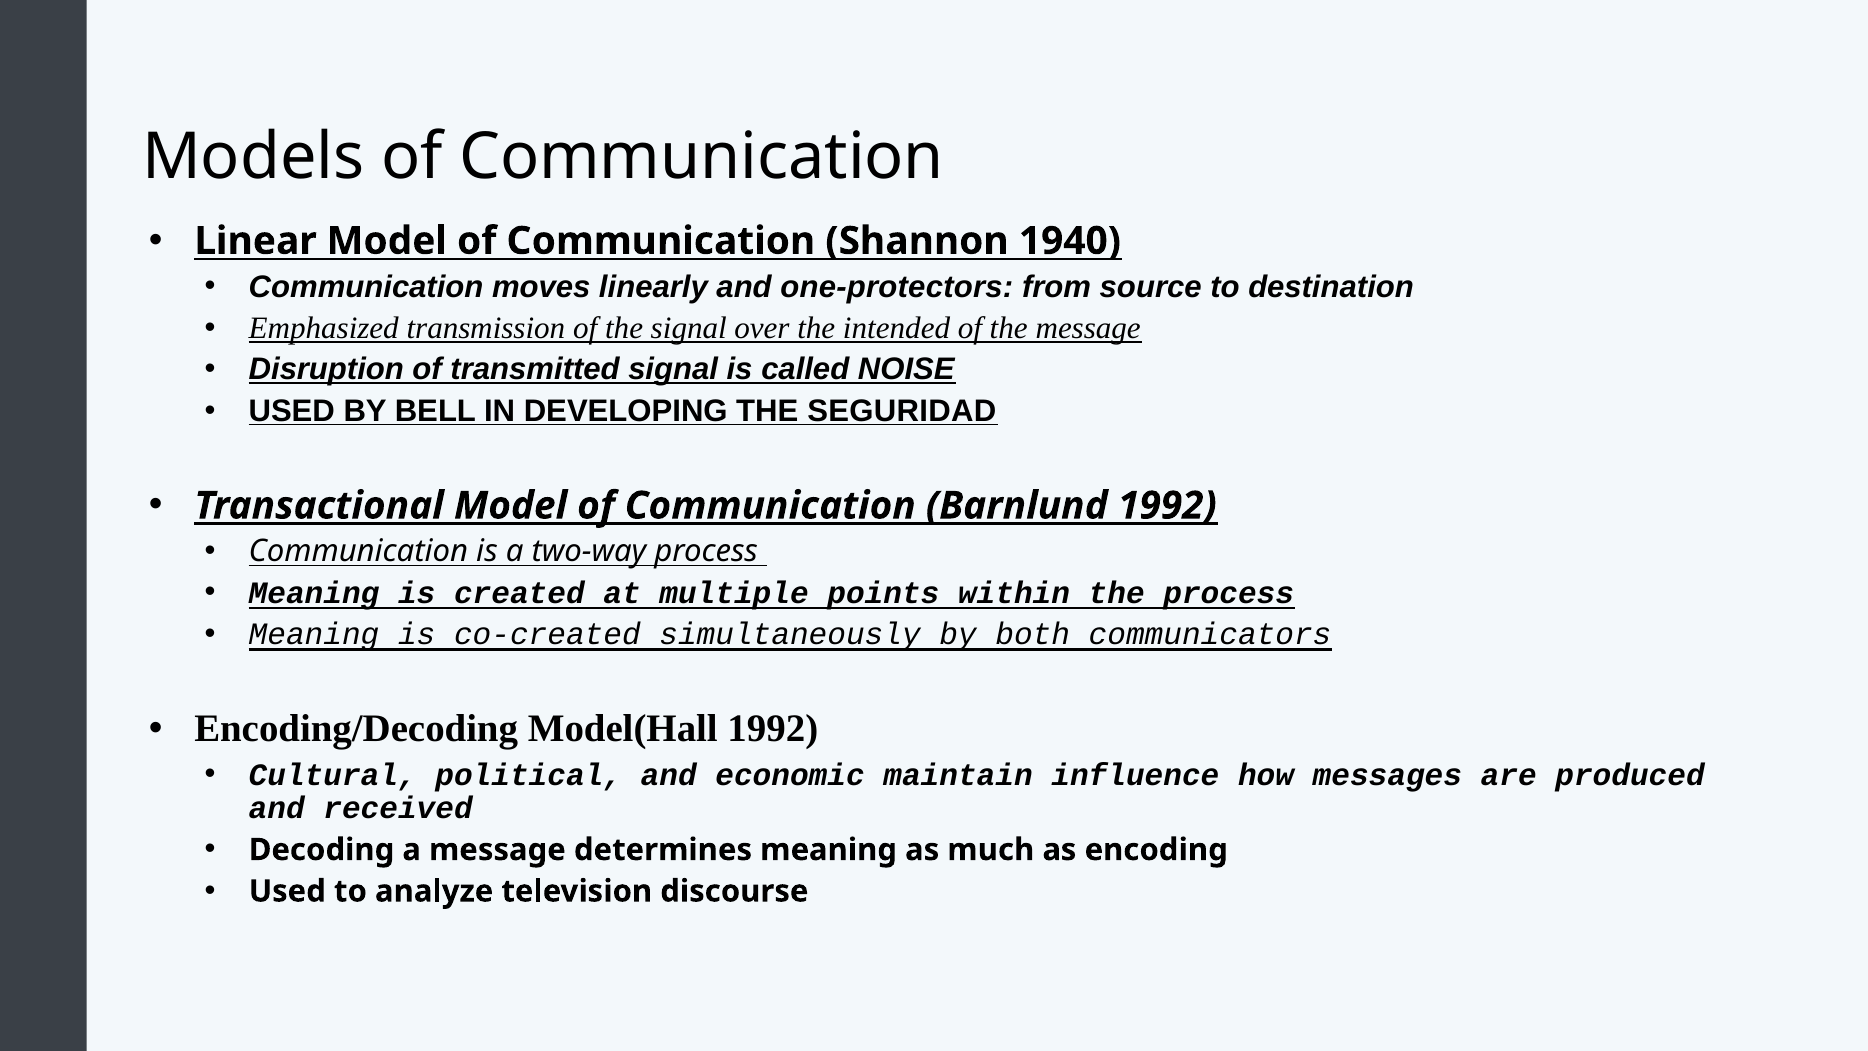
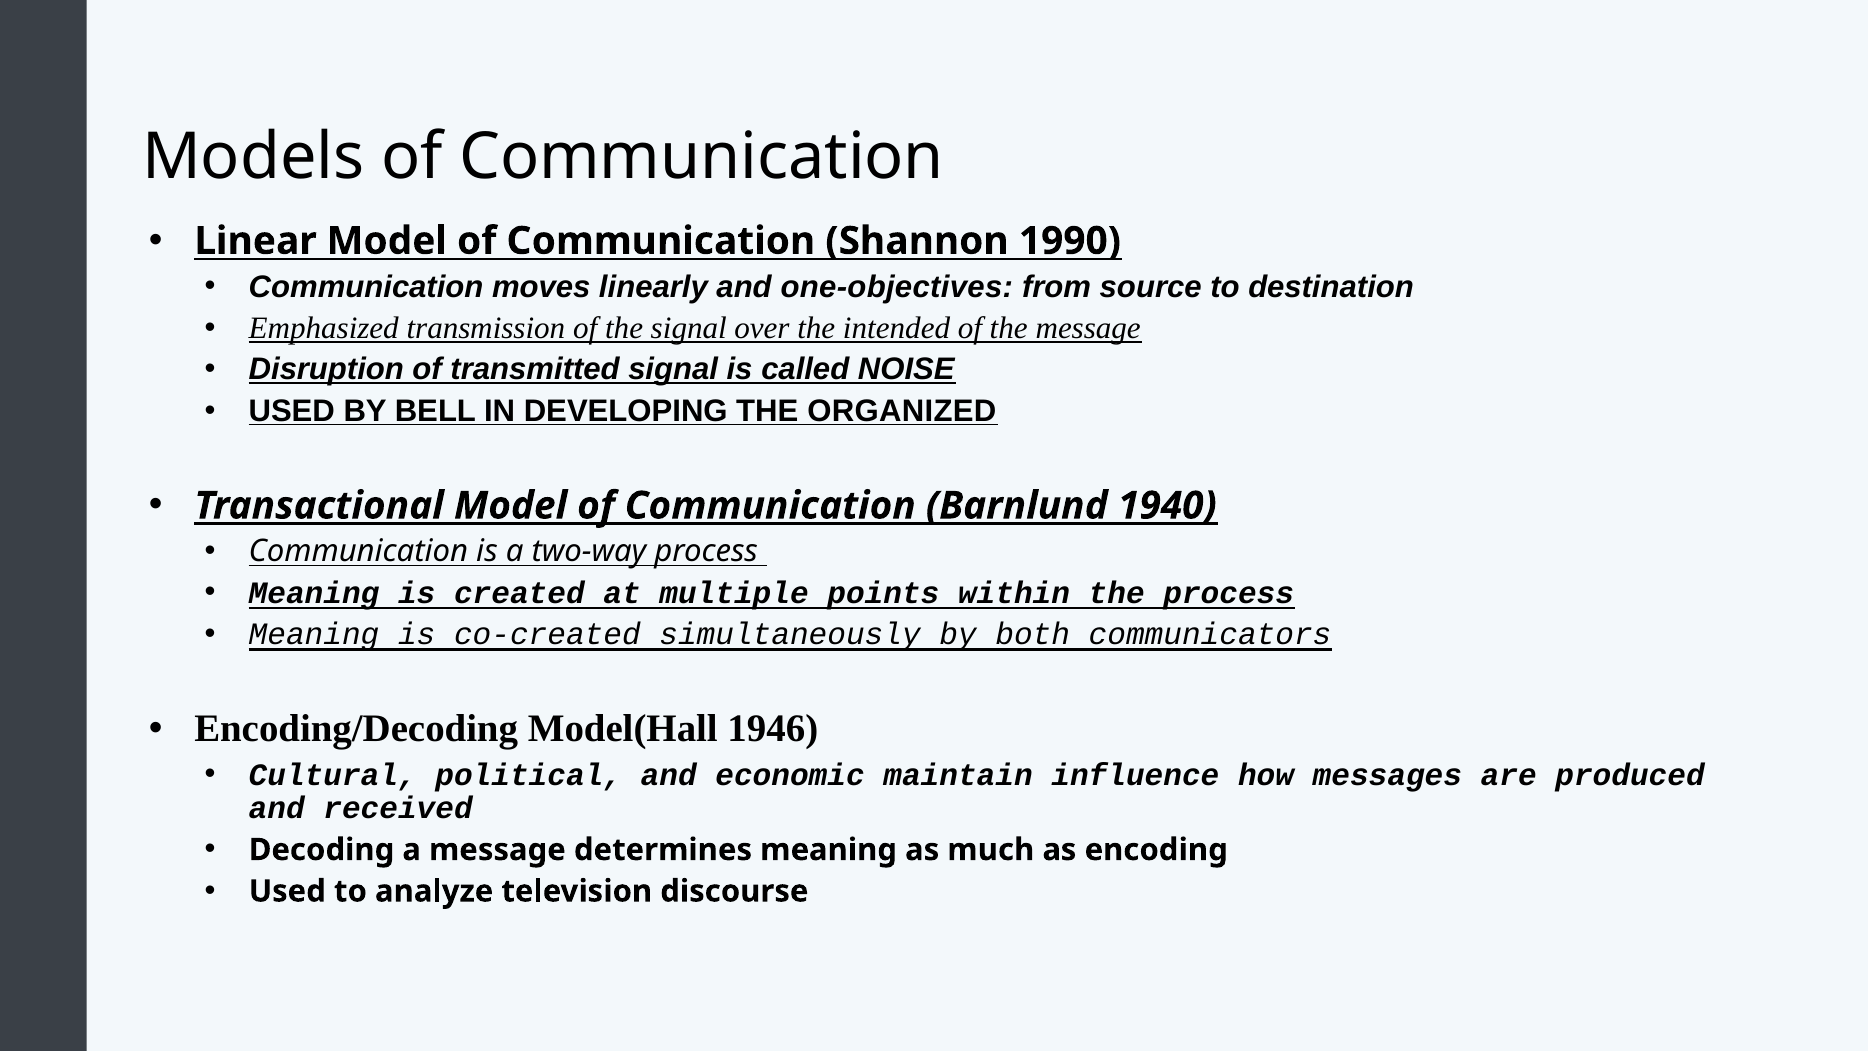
1940: 1940 -> 1990
one-protectors: one-protectors -> one-objectives
SEGURIDAD: SEGURIDAD -> ORGANIZED
Barnlund 1992: 1992 -> 1940
Model(Hall 1992: 1992 -> 1946
